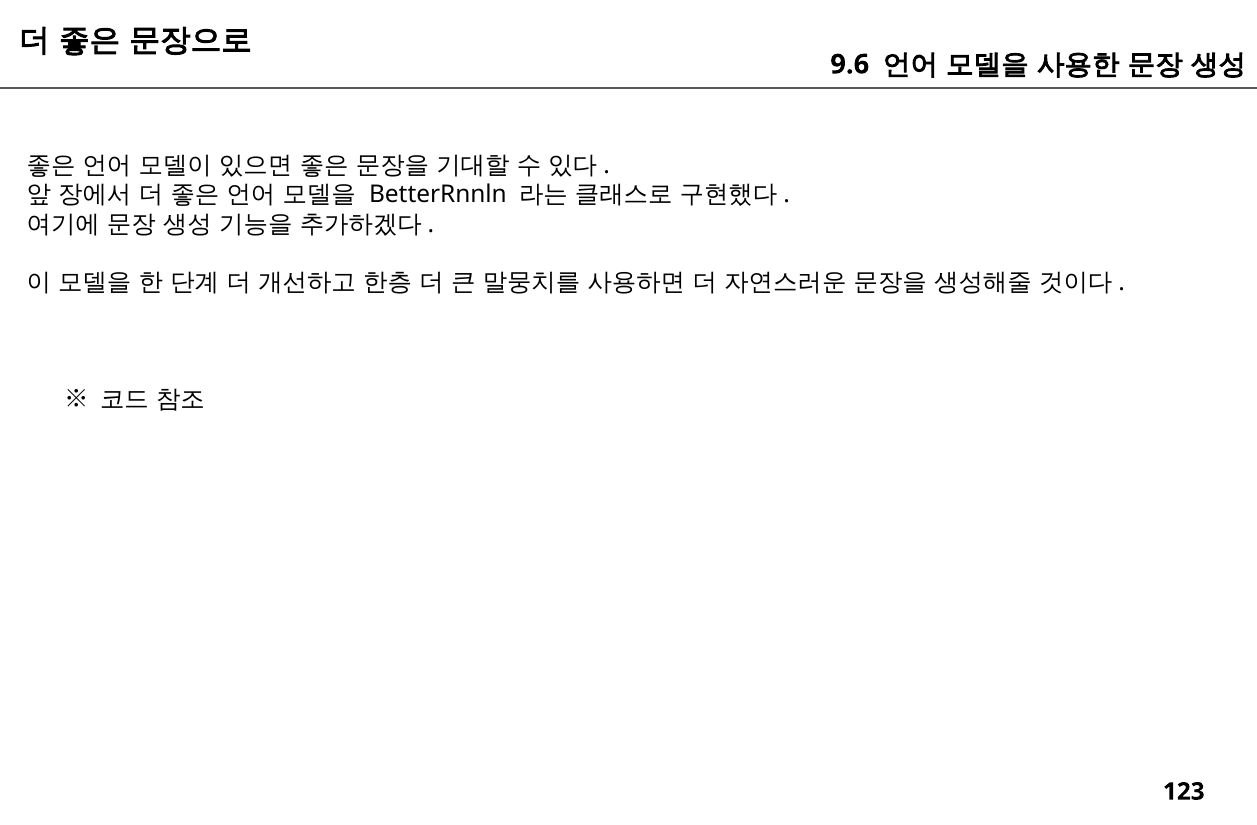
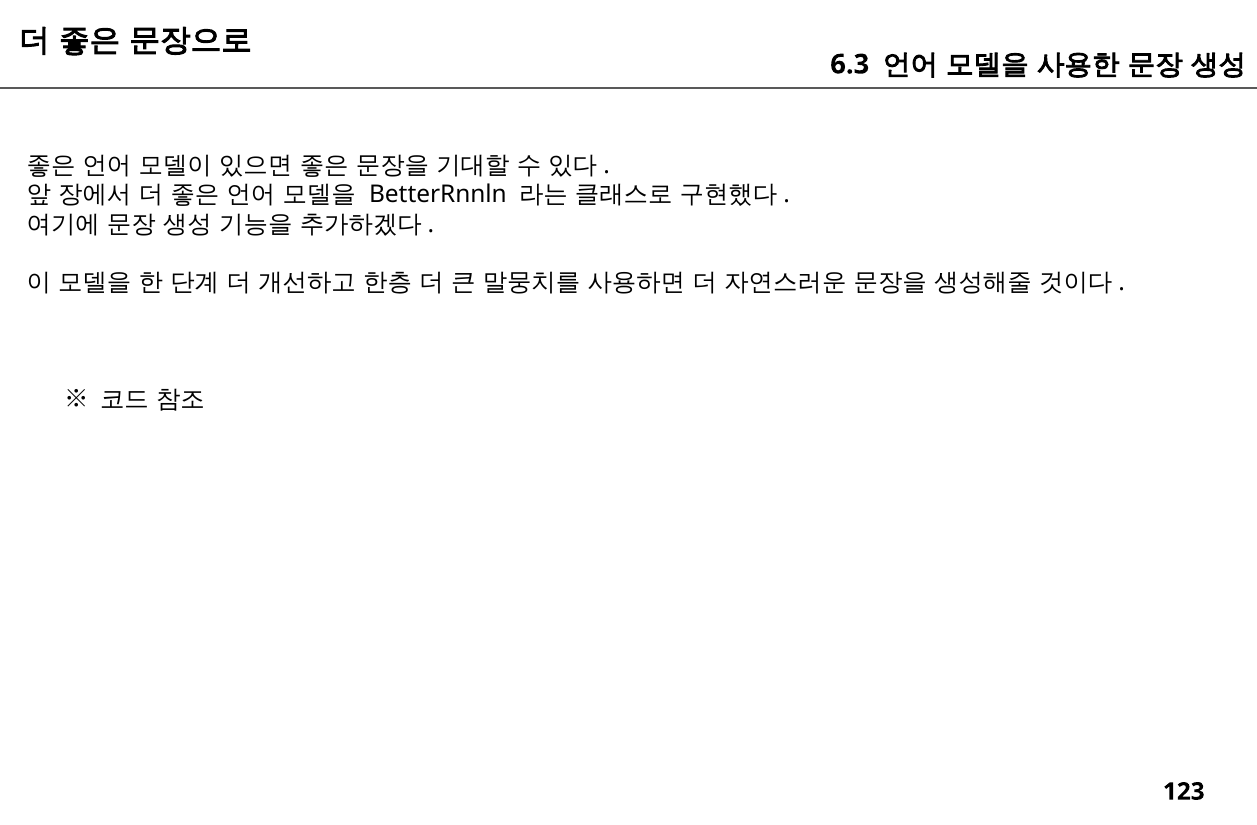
9.6: 9.6 -> 6.3
